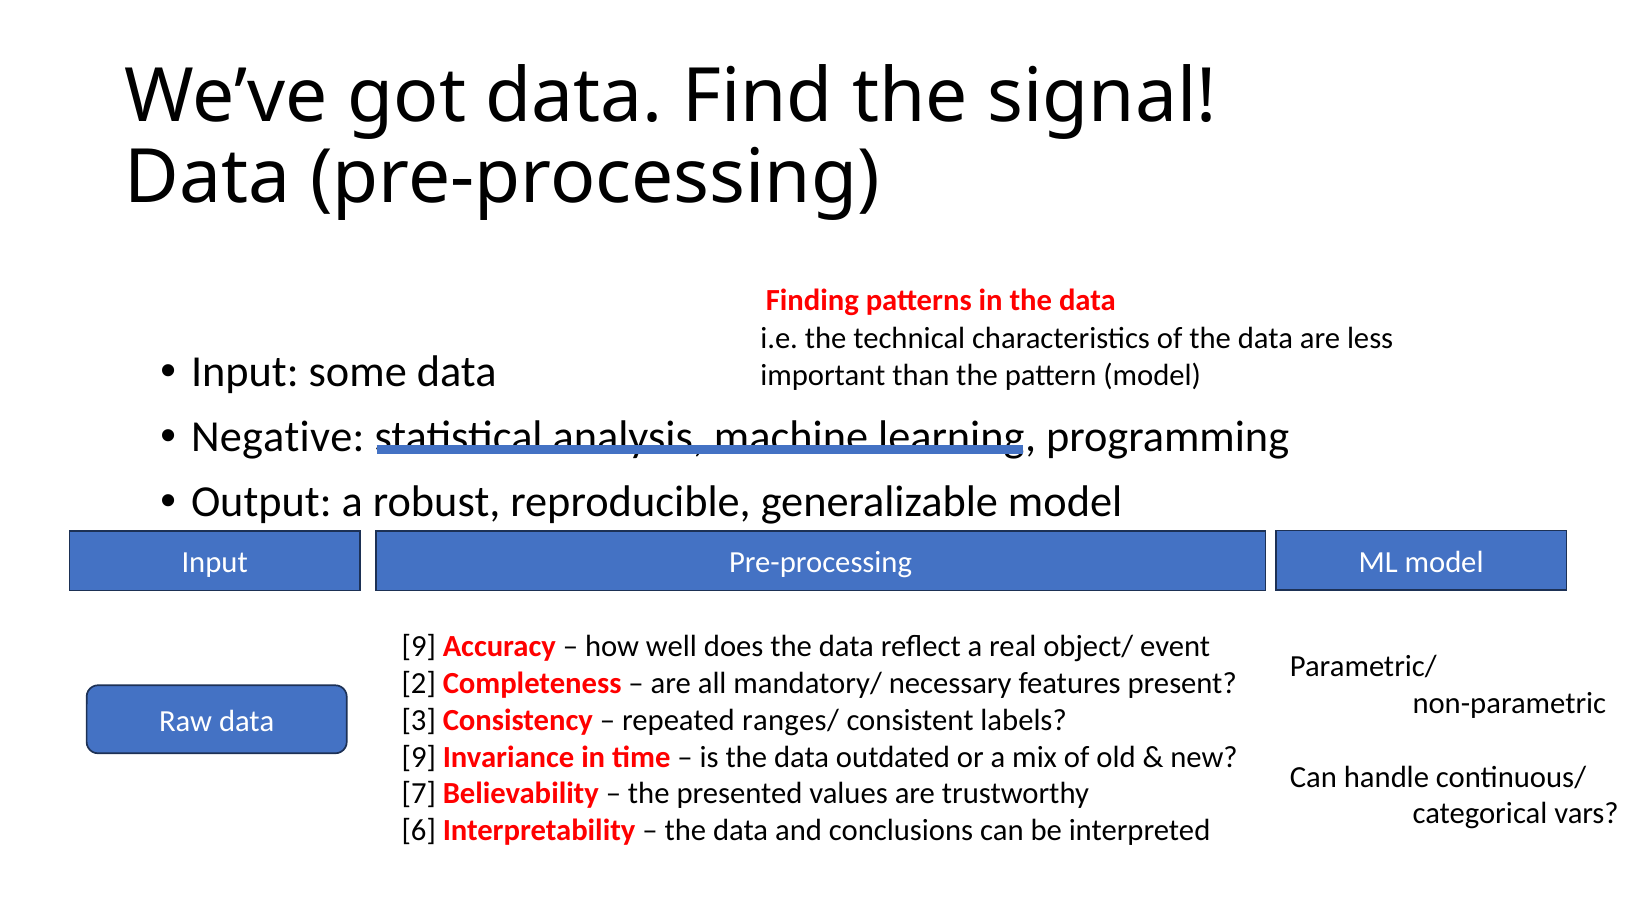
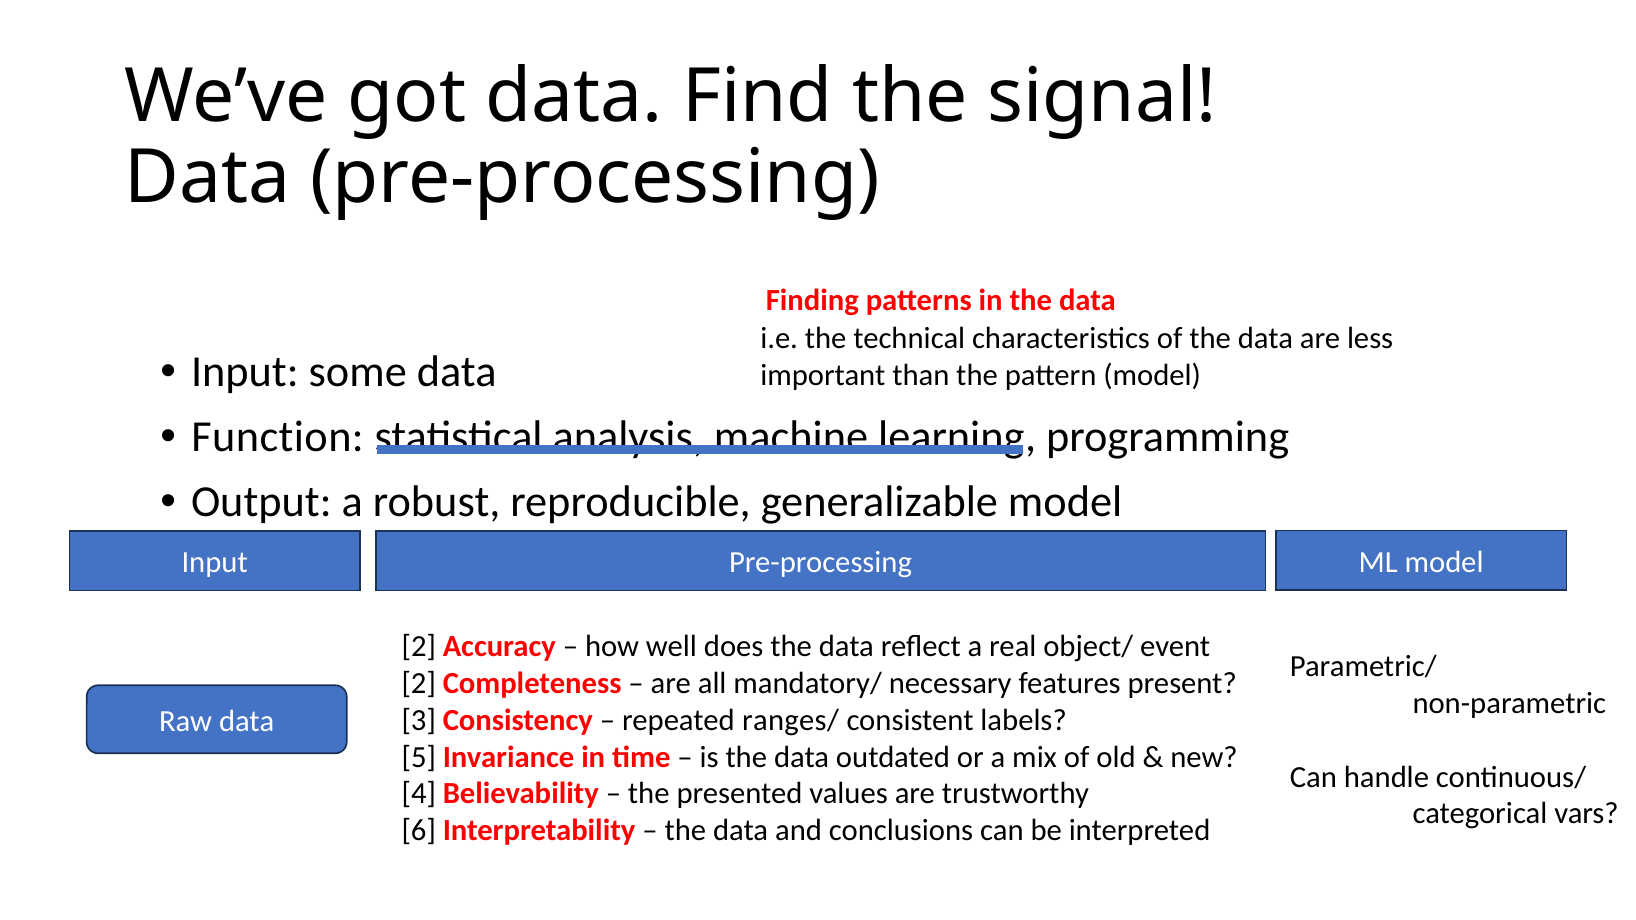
Negative: Negative -> Function
9 at (419, 647): 9 -> 2
9 at (419, 757): 9 -> 5
7: 7 -> 4
